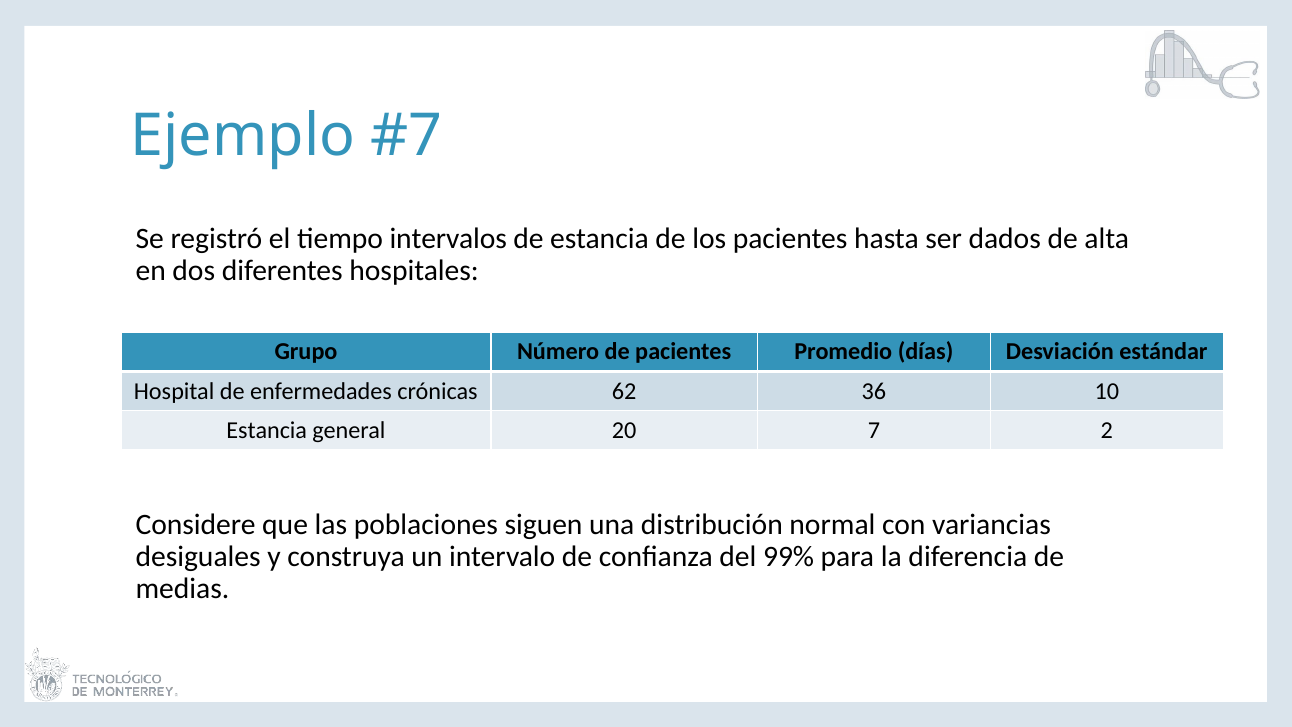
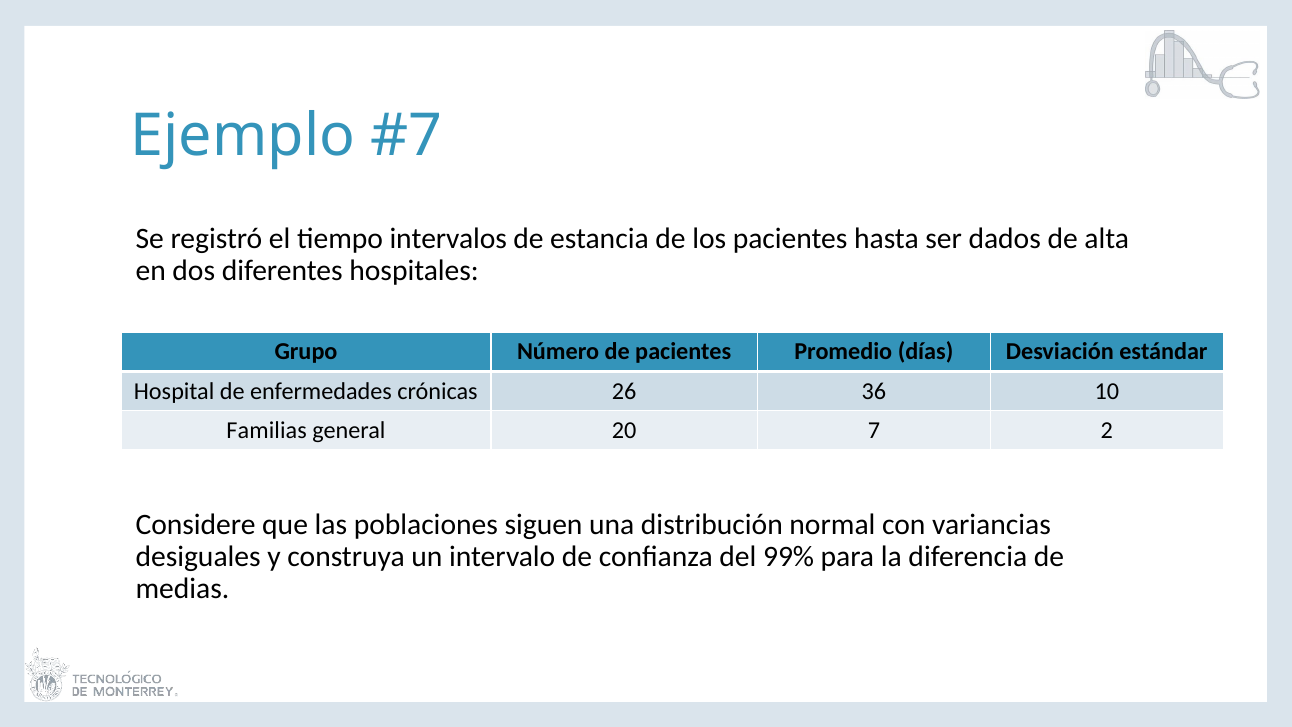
62: 62 -> 26
Estancia at (267, 430): Estancia -> Familias
